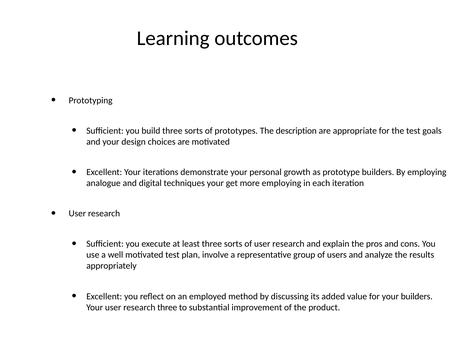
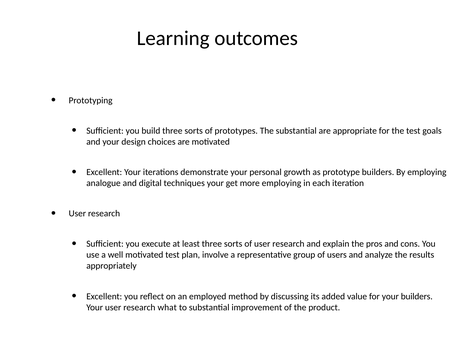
The description: description -> substantial
research three: three -> what
